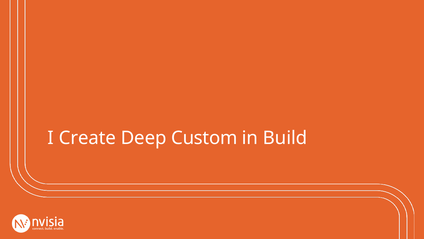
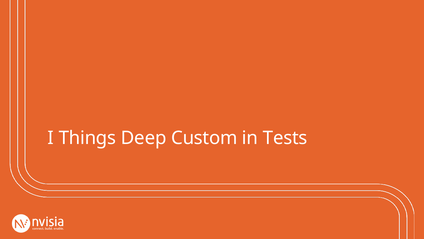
Create: Create -> Things
Build: Build -> Tests
